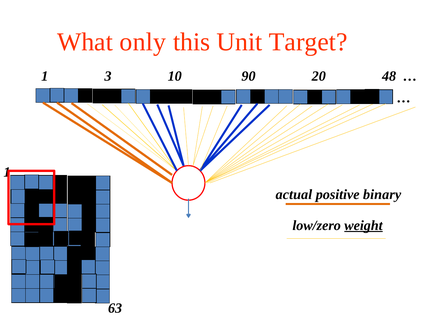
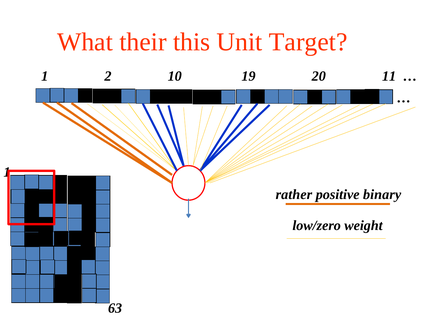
only: only -> their
3: 3 -> 2
90: 90 -> 19
48: 48 -> 11
actual: actual -> rather
weight underline: present -> none
